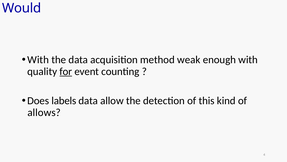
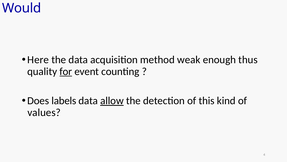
With at (38, 60): With -> Here
enough with: with -> thus
allow underline: none -> present
allows: allows -> values
